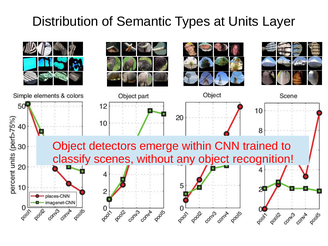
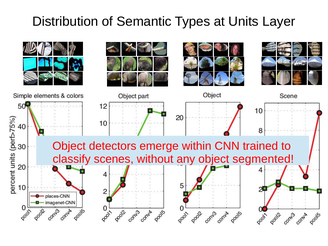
recognition: recognition -> segmented
